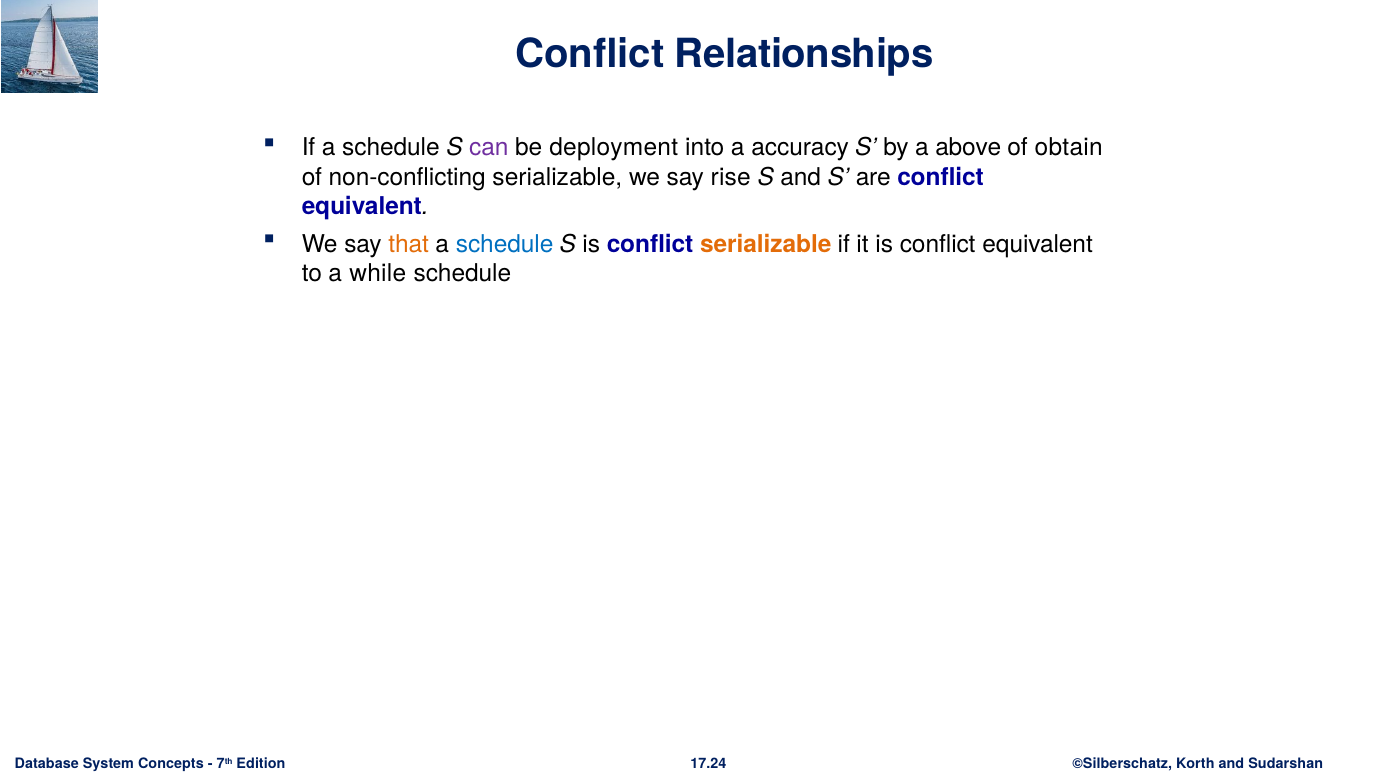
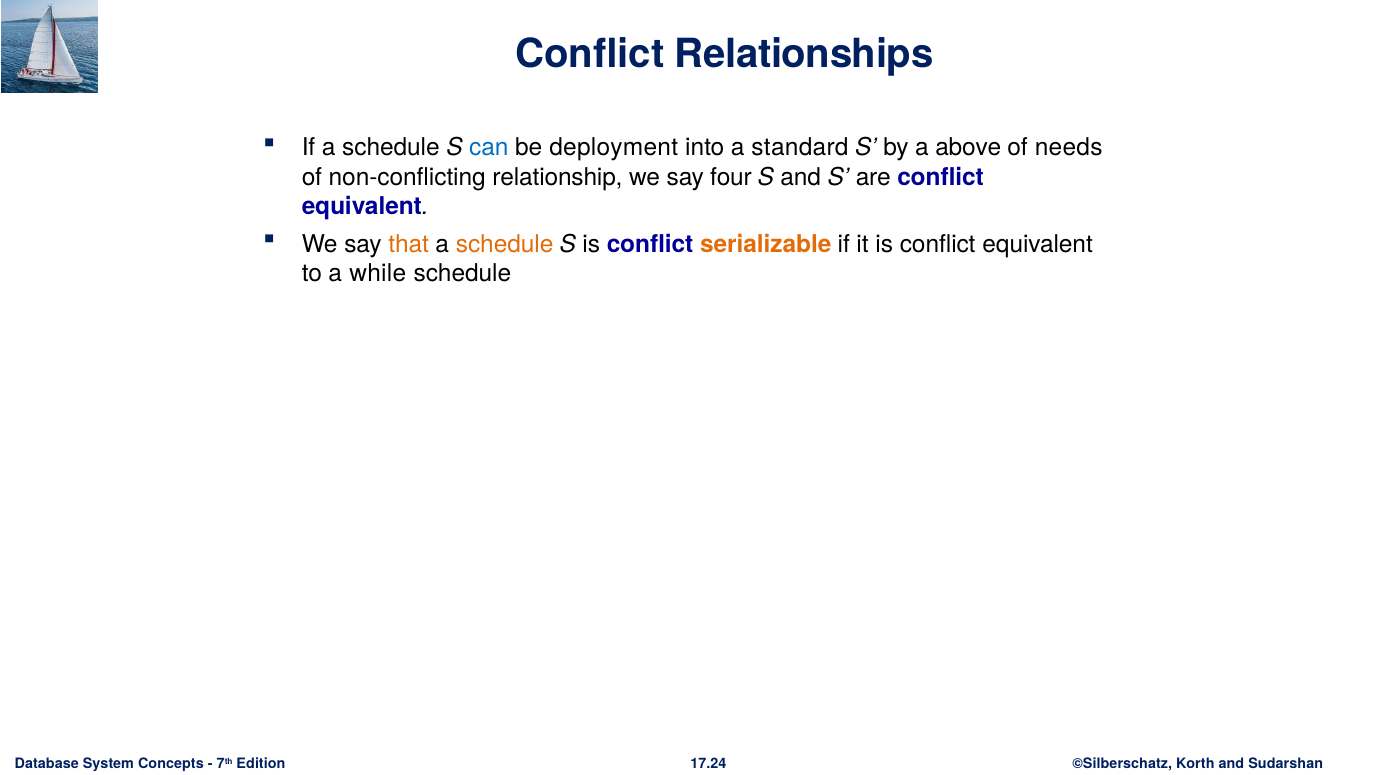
can colour: purple -> blue
accuracy: accuracy -> standard
obtain: obtain -> needs
non-conflicting serializable: serializable -> relationship
rise: rise -> four
schedule at (505, 244) colour: blue -> orange
